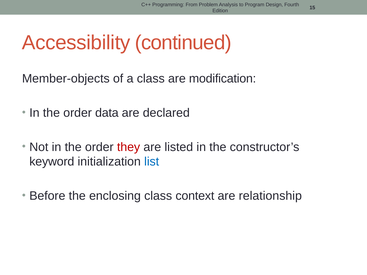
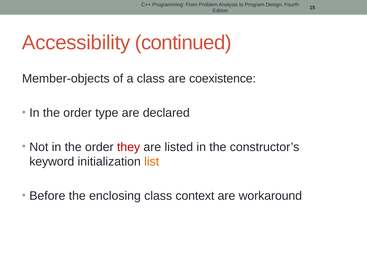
modification: modification -> coexistence
data: data -> type
list colour: blue -> orange
relationship: relationship -> workaround
